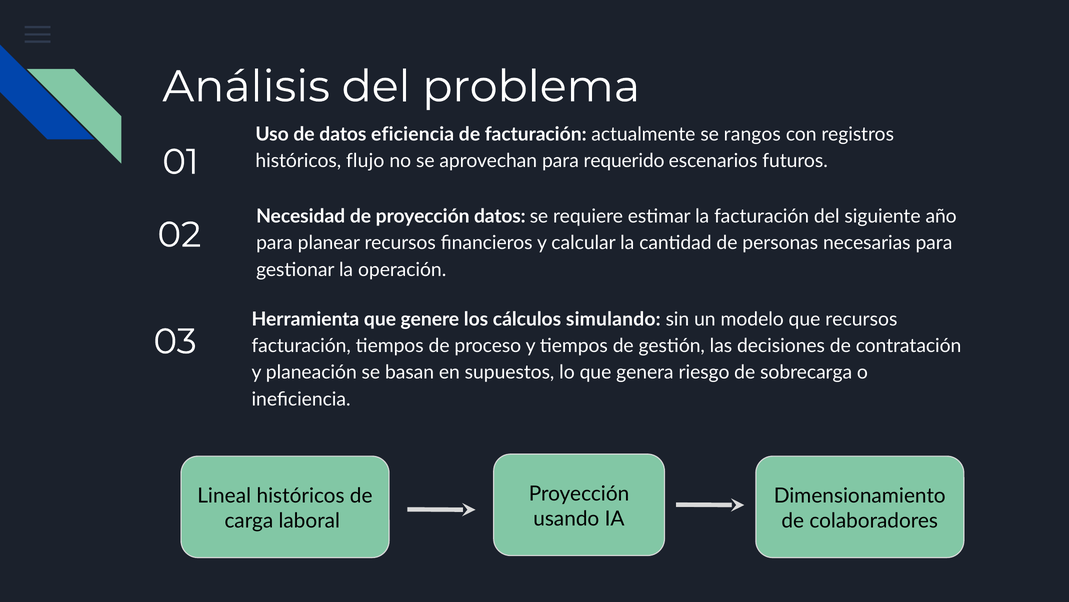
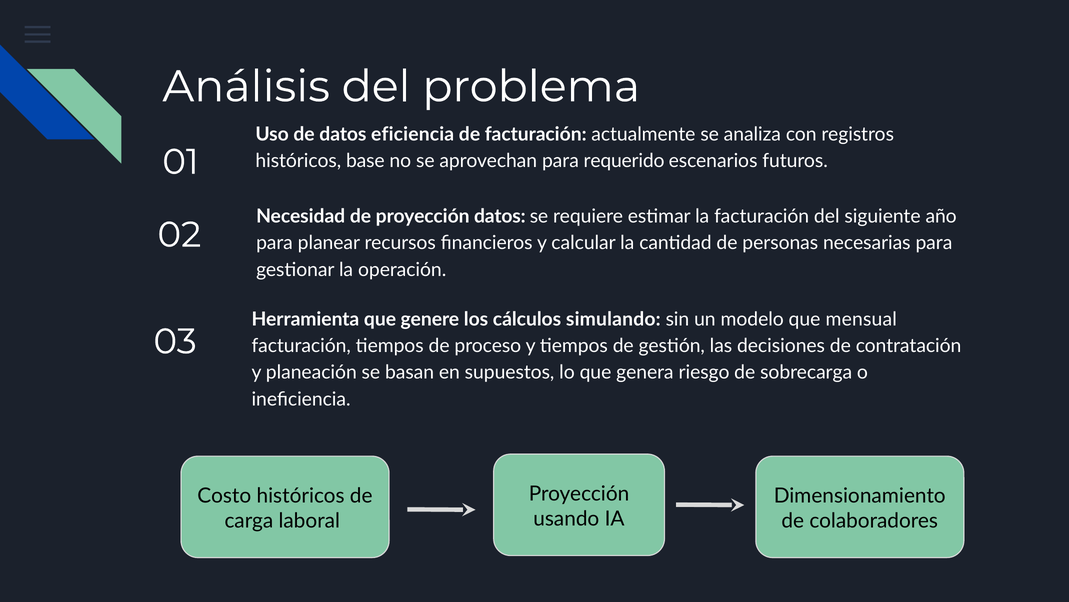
rangos: rangos -> analiza
flujo: flujo -> base
que recursos: recursos -> mensual
Lineal: Lineal -> Costo
